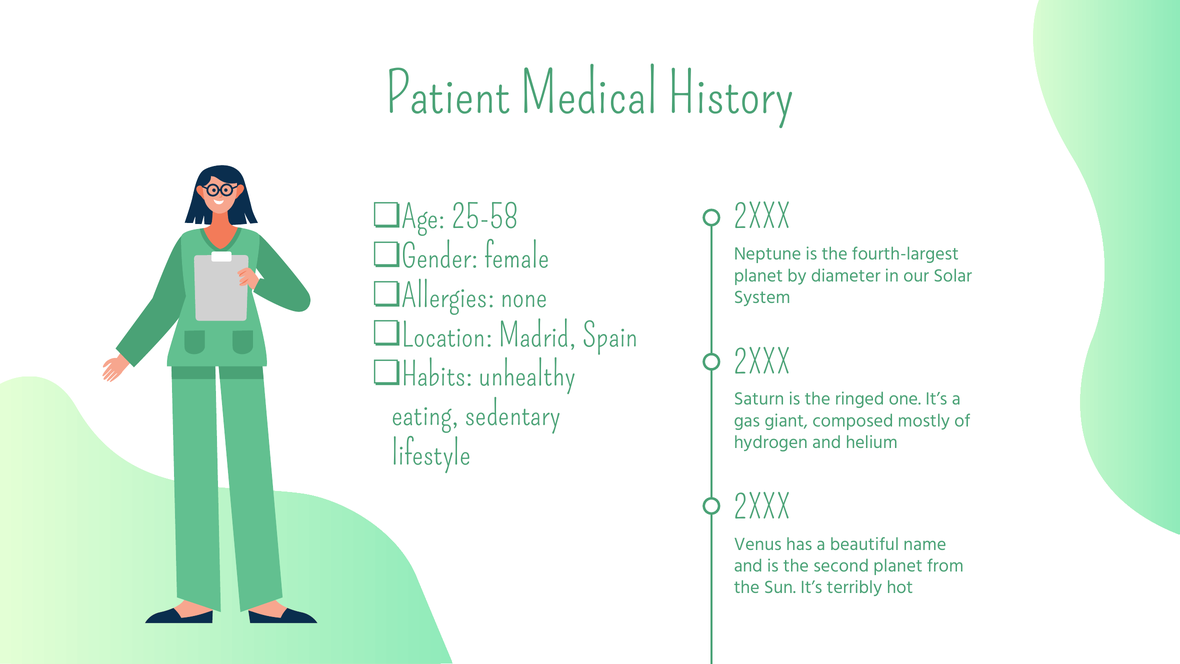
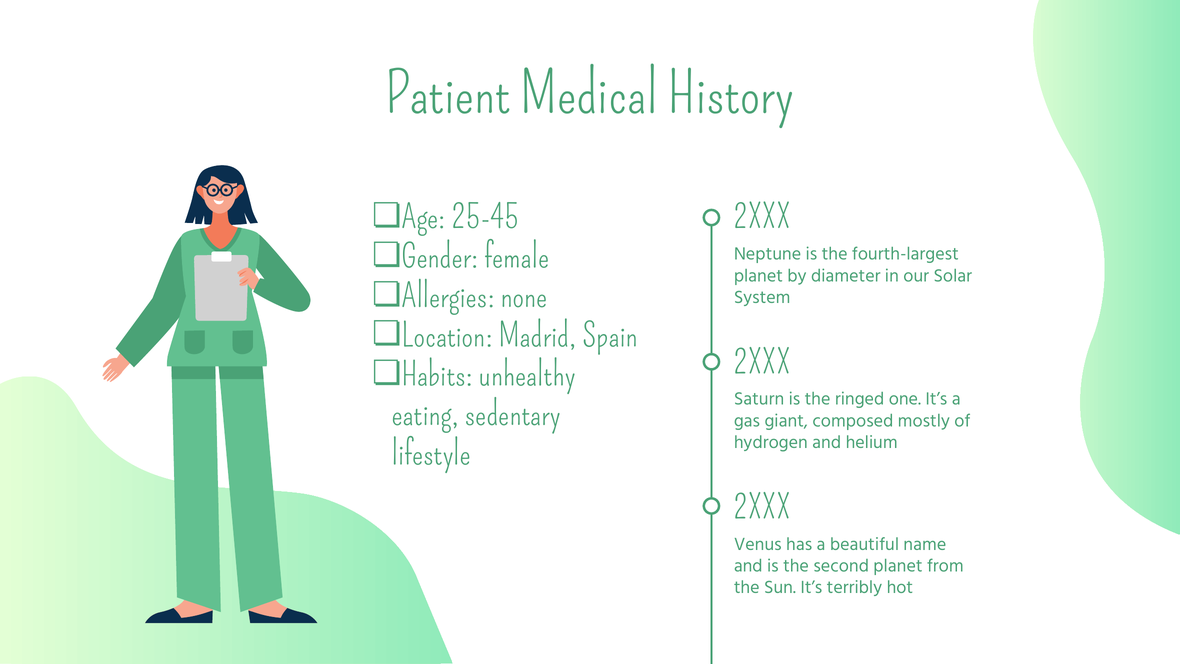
25-58: 25-58 -> 25-45
